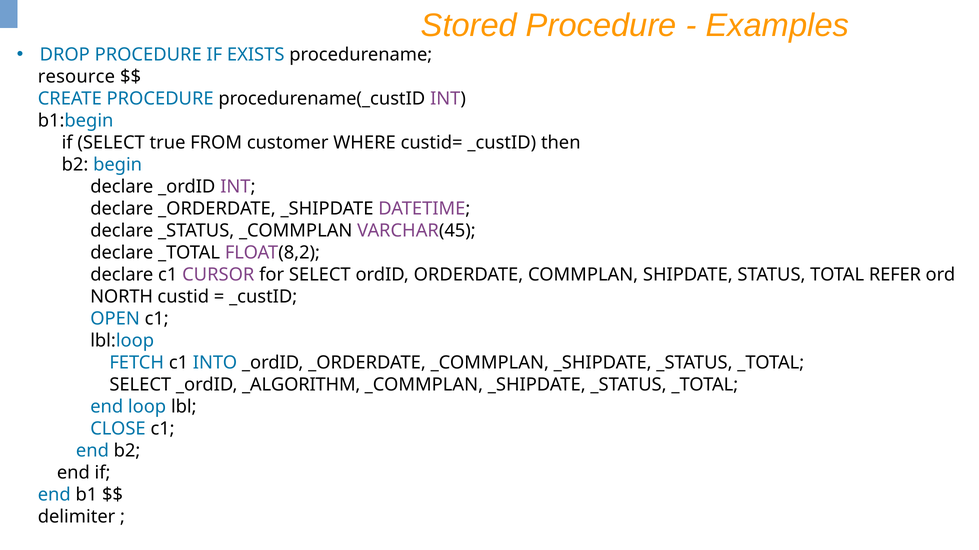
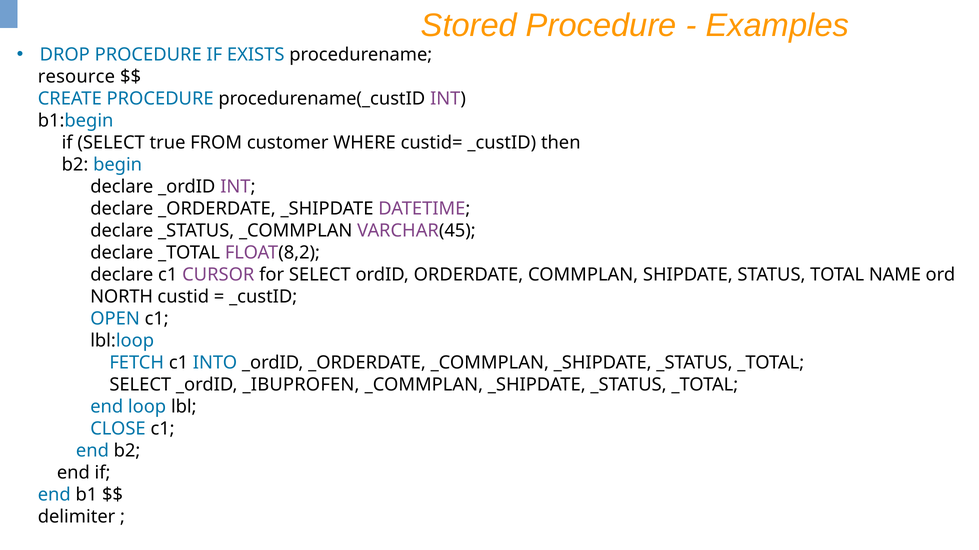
REFER: REFER -> NAME
_ALGORITHM: _ALGORITHM -> _IBUPROFEN
